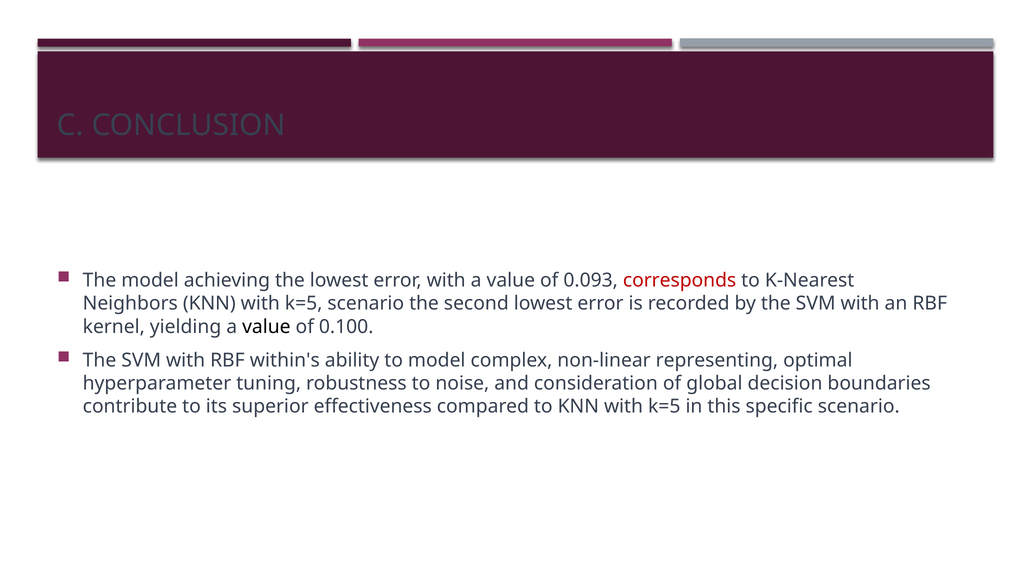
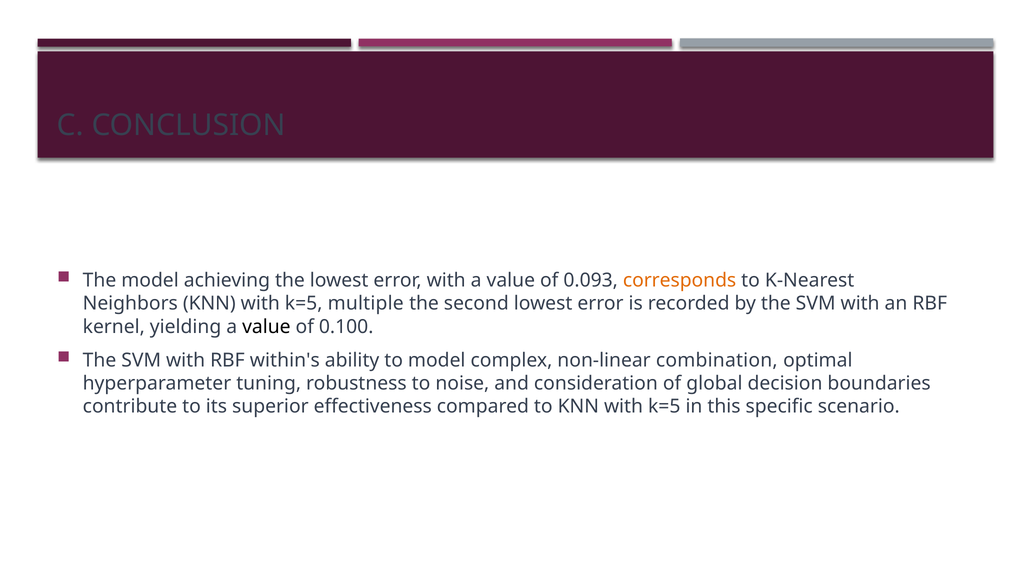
corresponds colour: red -> orange
k=5 scenario: scenario -> multiple
representing: representing -> combination
